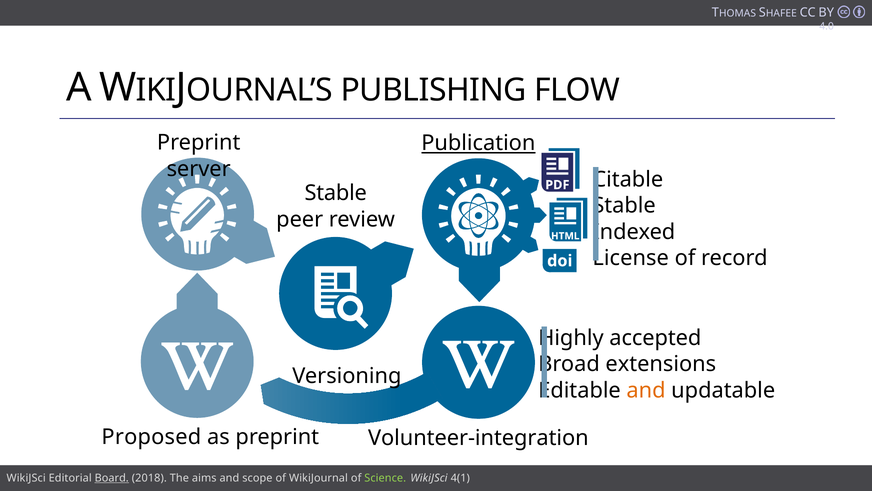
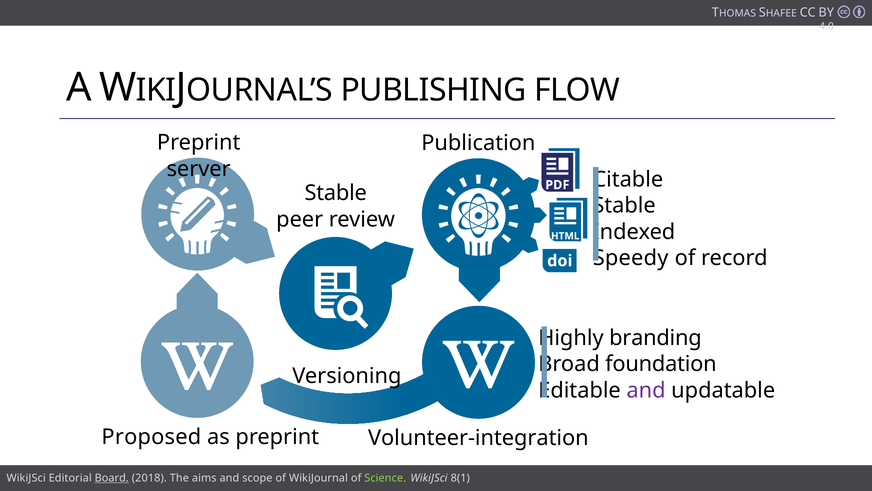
Publication underline: present -> none
License: License -> Speedy
accepted: accepted -> branding
extensions: extensions -> foundation
and at (646, 390) colour: orange -> purple
4(1: 4(1 -> 8(1
